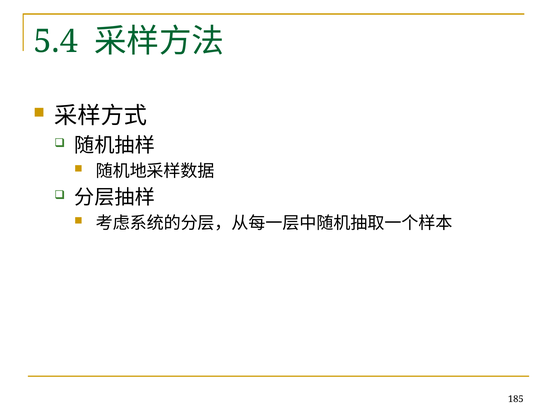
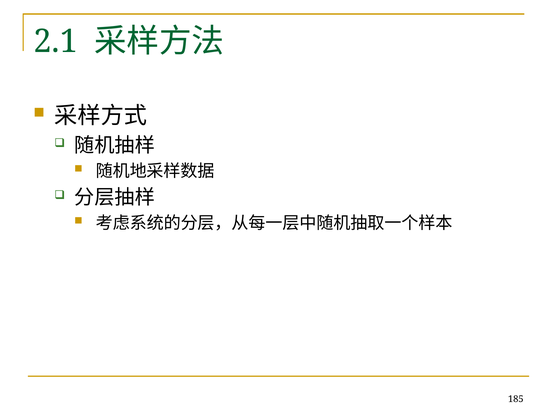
5.4: 5.4 -> 2.1
